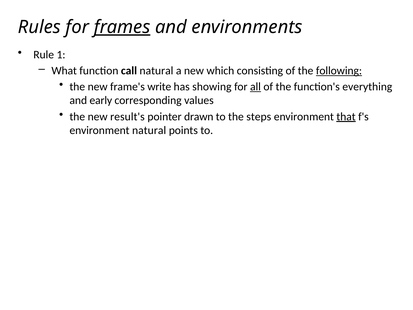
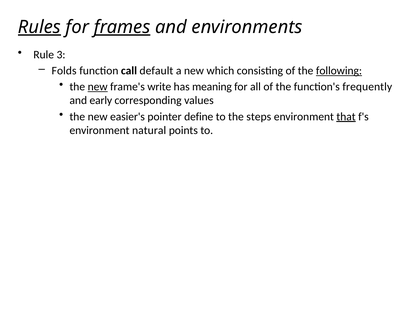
Rules underline: none -> present
1: 1 -> 3
What: What -> Folds
call natural: natural -> default
new at (98, 87) underline: none -> present
showing: showing -> meaning
all underline: present -> none
everything: everything -> frequently
result's: result's -> easier's
drawn: drawn -> define
